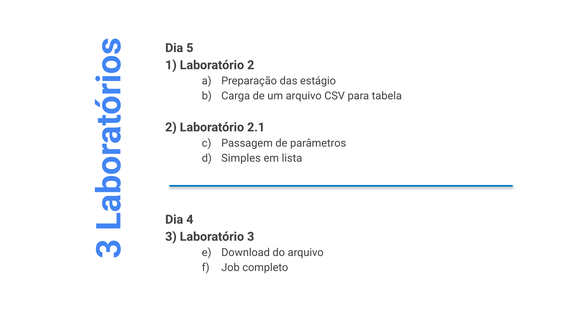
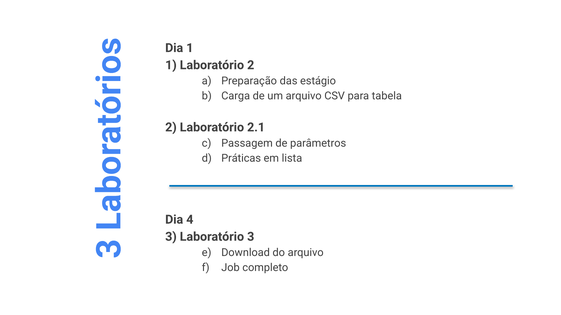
Dia 5: 5 -> 1
Simples: Simples -> Práticas
